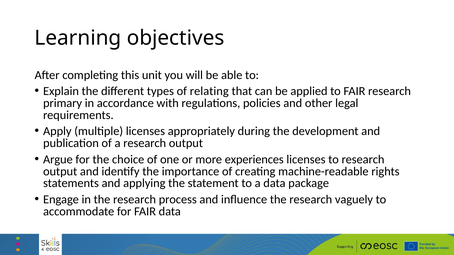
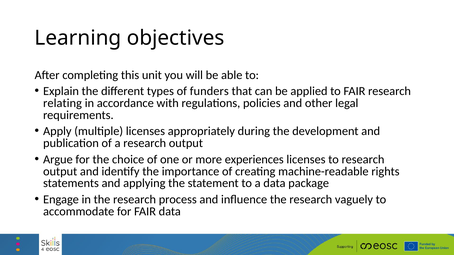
relating: relating -> funders
primary: primary -> relating
